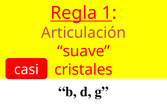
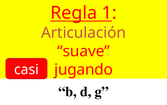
cristales: cristales -> jugando
